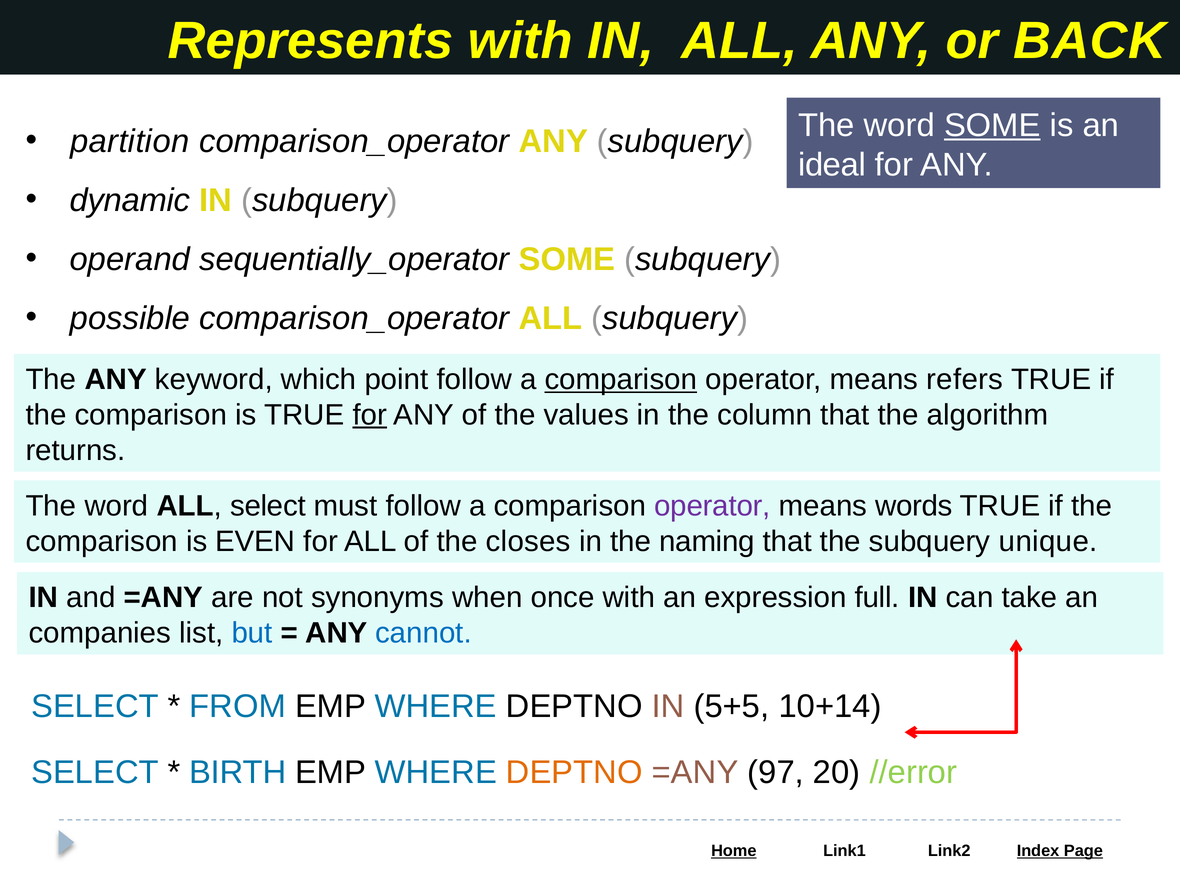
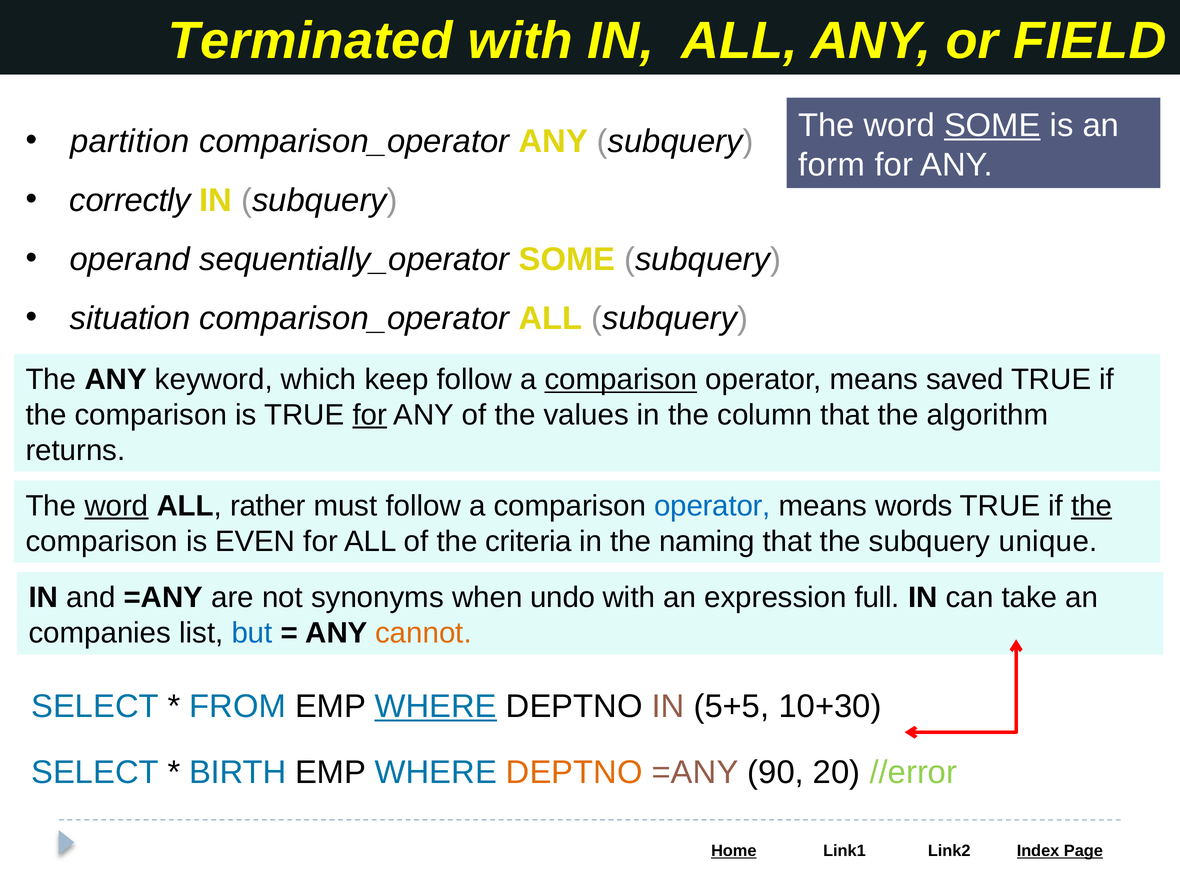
Represents: Represents -> Terminated
BACK: BACK -> FIELD
ideal: ideal -> form
dynamic: dynamic -> correctly
possible: possible -> situation
point: point -> keep
refers: refers -> saved
word at (116, 506) underline: none -> present
ALL select: select -> rather
operator at (712, 506) colour: purple -> blue
the at (1092, 506) underline: none -> present
closes: closes -> criteria
once: once -> undo
cannot colour: blue -> orange
WHERE at (436, 706) underline: none -> present
10+14: 10+14 -> 10+30
97: 97 -> 90
